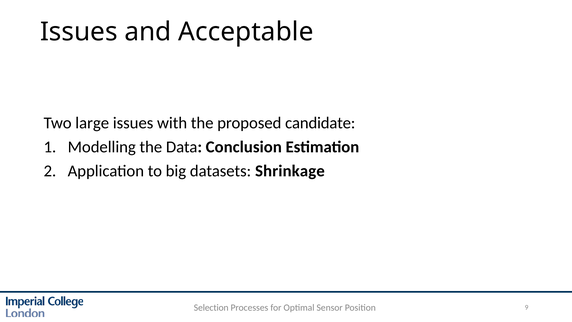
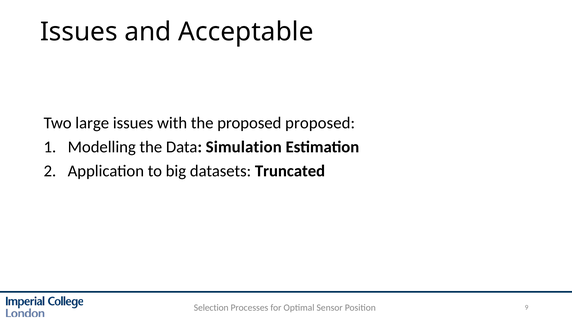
proposed candidate: candidate -> proposed
Conclusion: Conclusion -> Simulation
Shrinkage: Shrinkage -> Truncated
